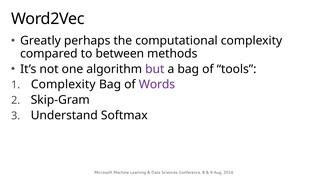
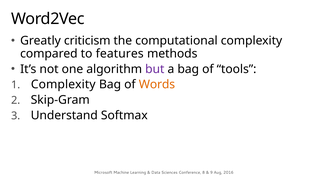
perhaps: perhaps -> criticism
between: between -> features
Words colour: purple -> orange
